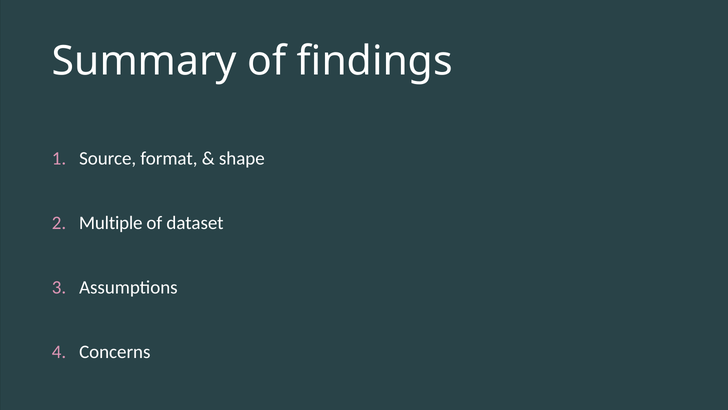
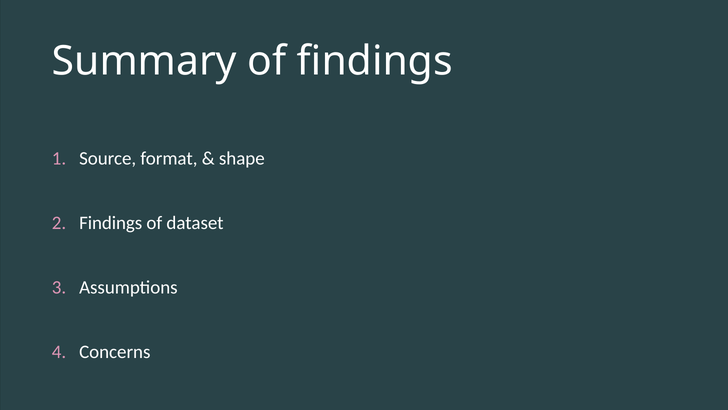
Multiple at (111, 223): Multiple -> Findings
